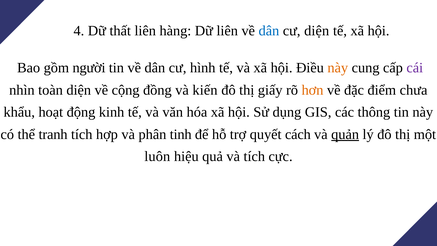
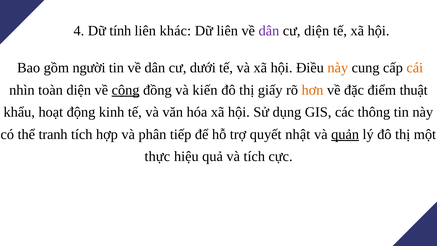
thất: thất -> tính
hàng: hàng -> khác
dân at (269, 31) colour: blue -> purple
hình: hình -> dưới
cái colour: purple -> orange
cộng underline: none -> present
chưa: chưa -> thuật
tinh: tinh -> tiếp
cách: cách -> nhật
luôn: luôn -> thực
